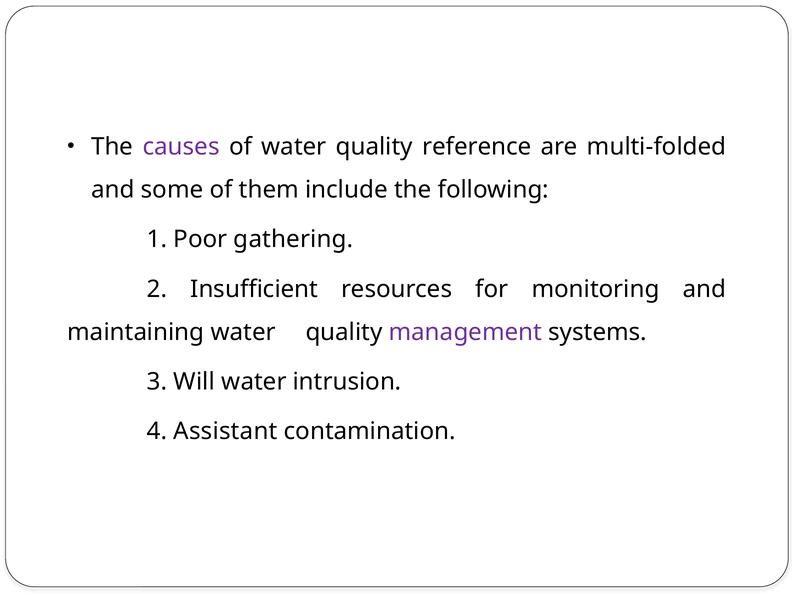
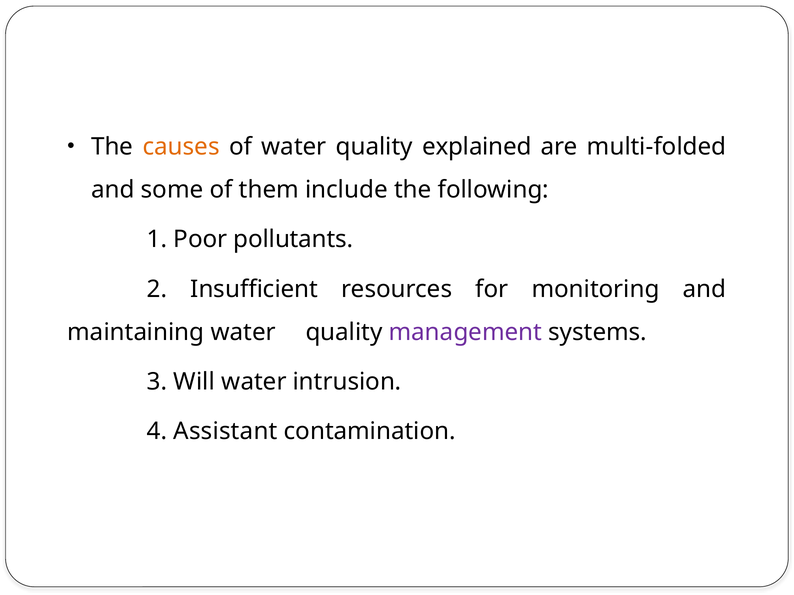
causes colour: purple -> orange
reference: reference -> explained
gathering: gathering -> pollutants
